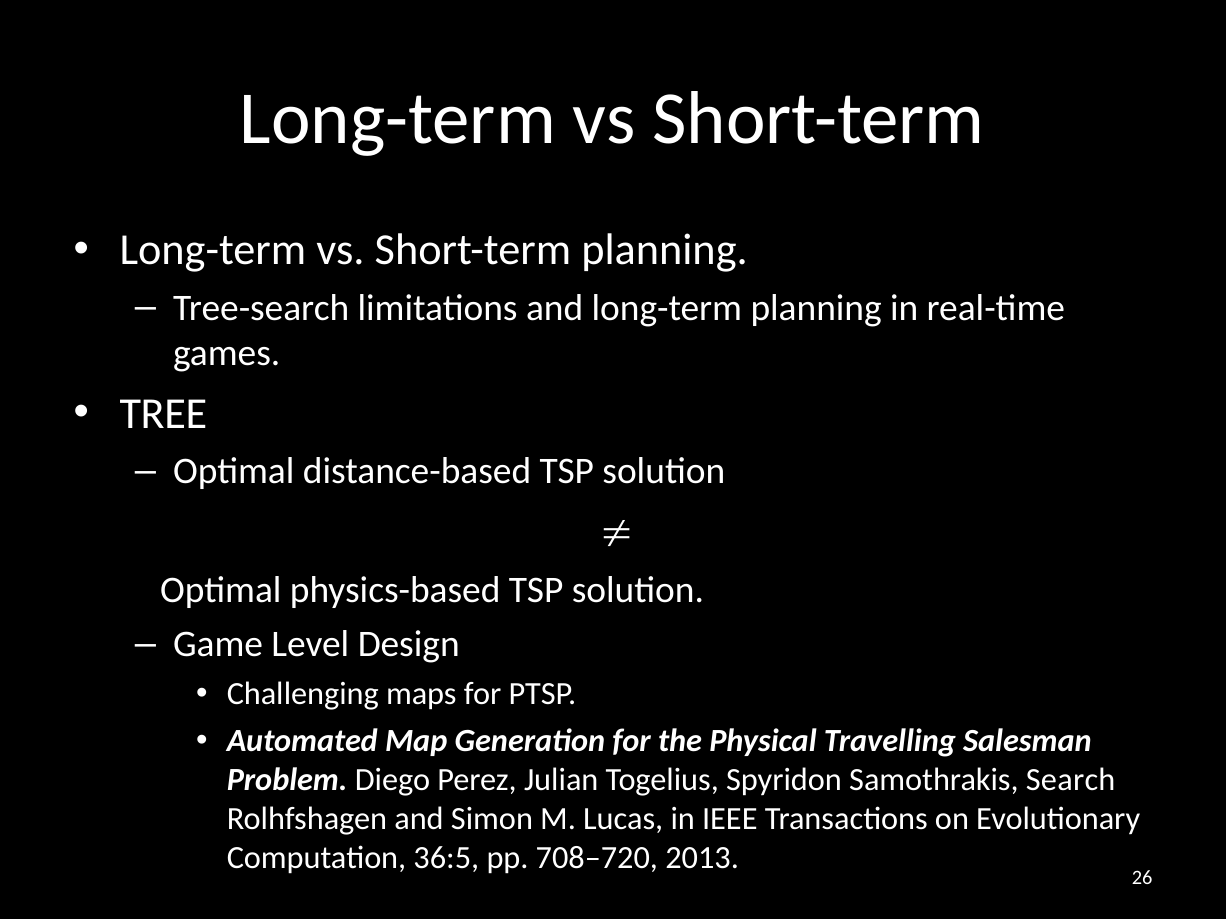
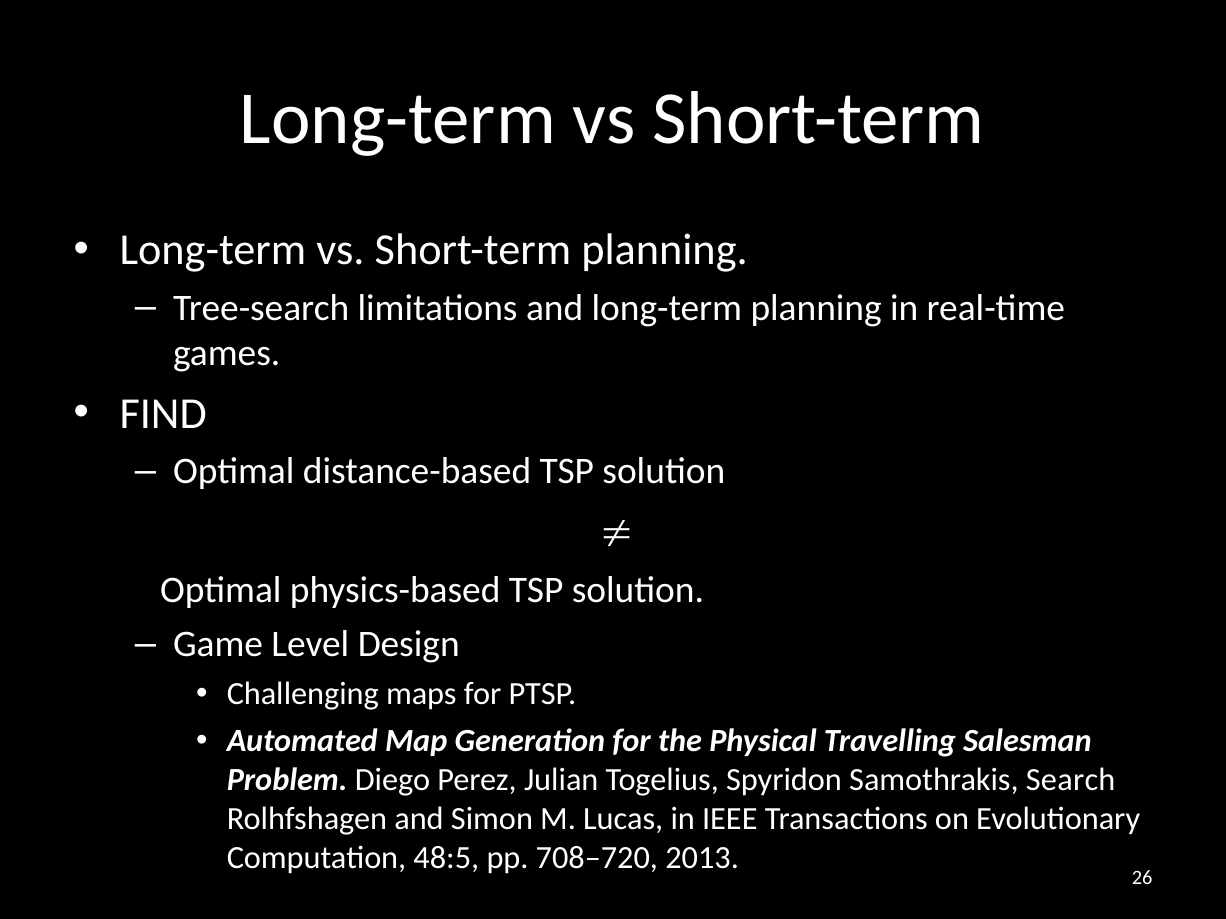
TREE: TREE -> FIND
36:5: 36:5 -> 48:5
